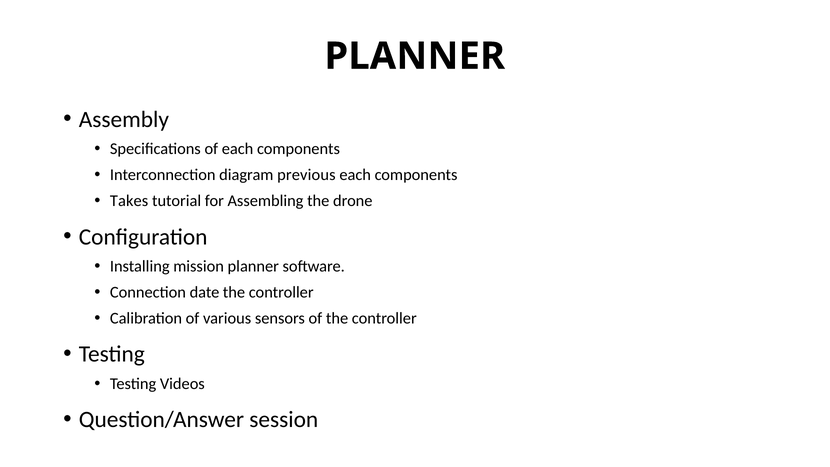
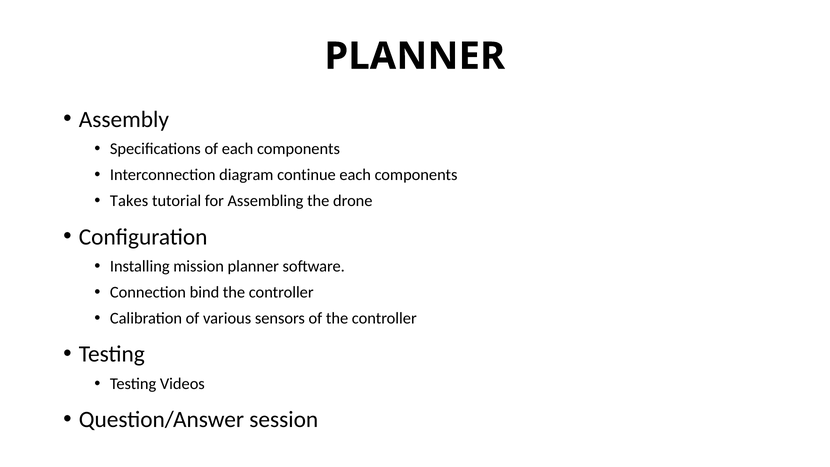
previous: previous -> continue
date: date -> bind
